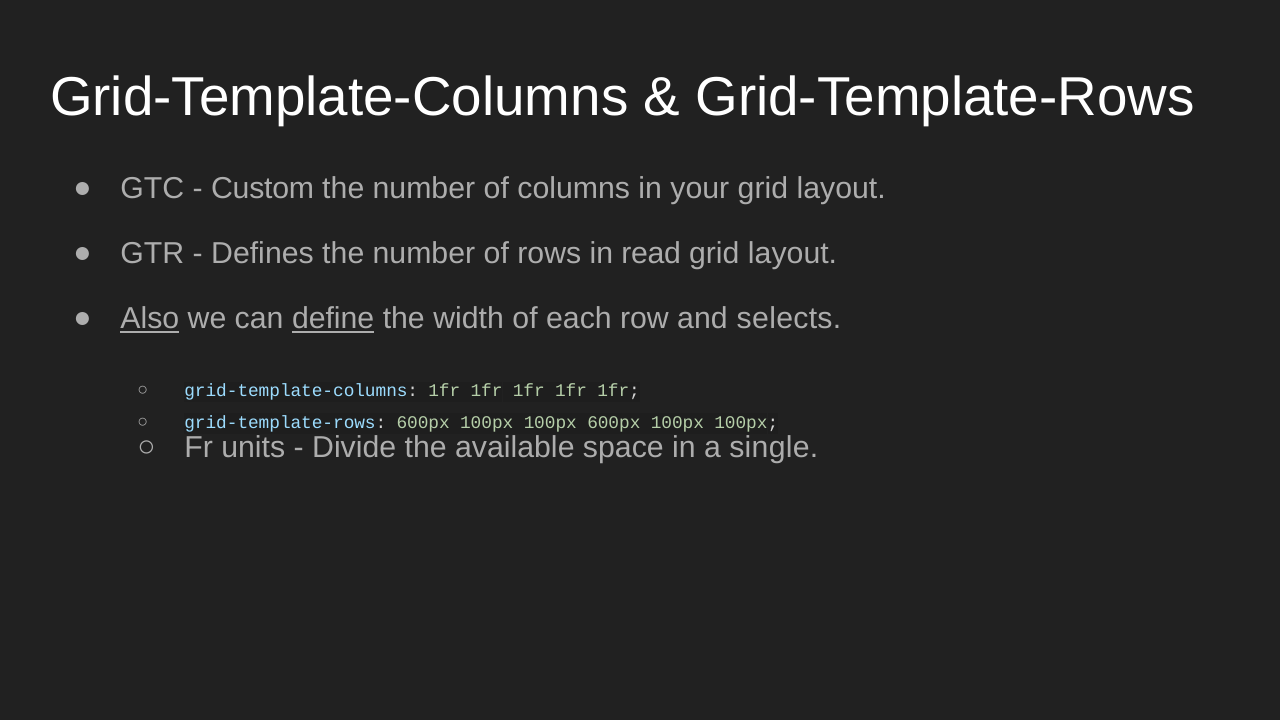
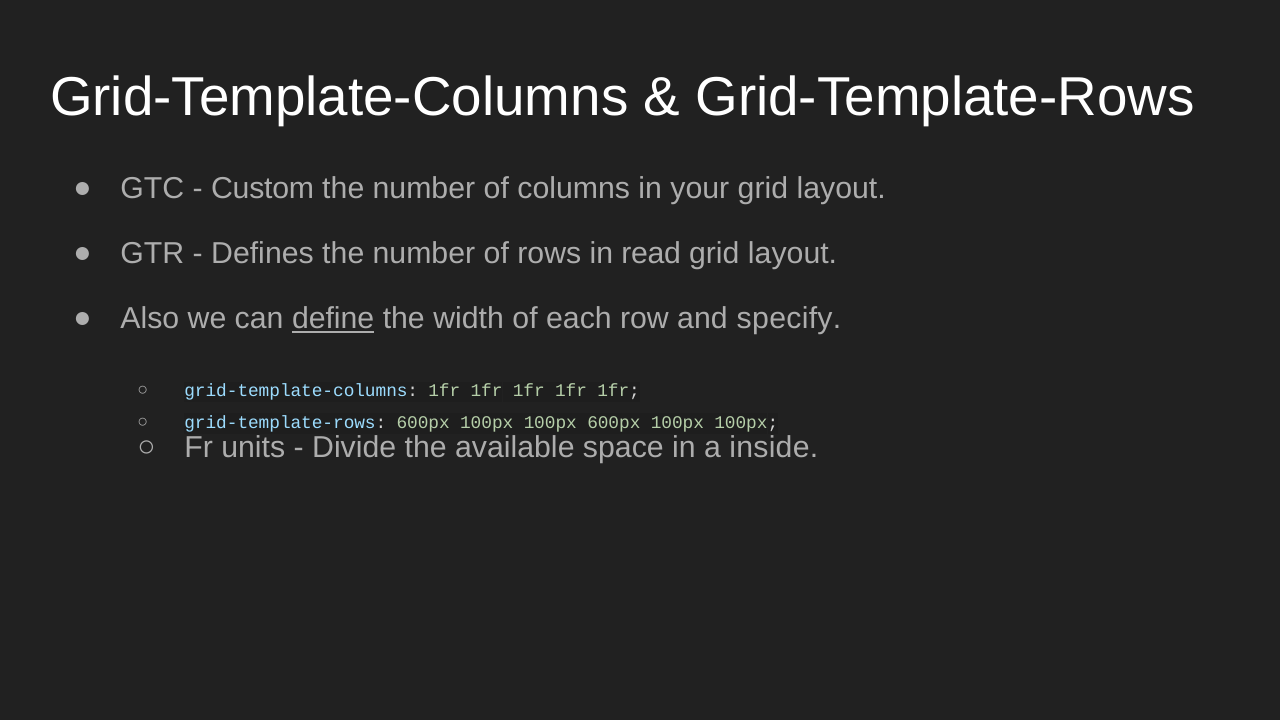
Also underline: present -> none
selects: selects -> specify
single: single -> inside
